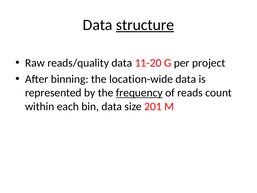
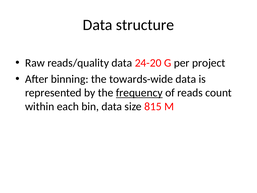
structure underline: present -> none
11-20: 11-20 -> 24-20
location-wide: location-wide -> towards-wide
201: 201 -> 815
